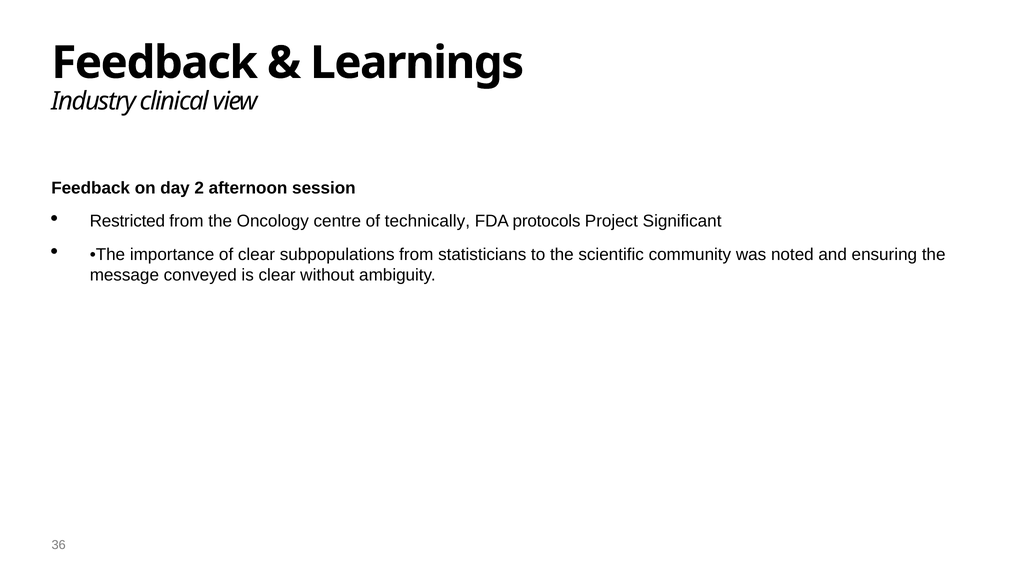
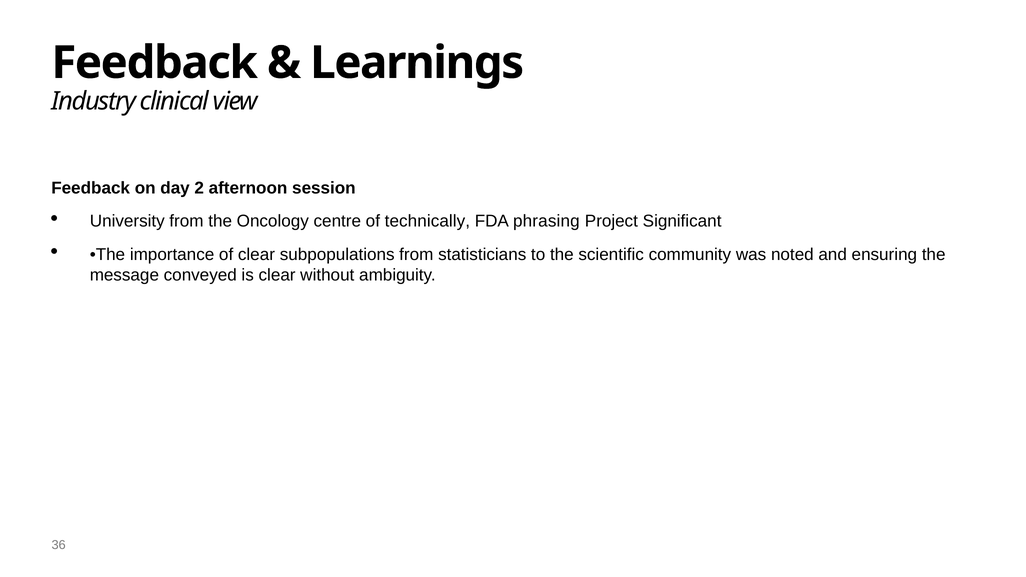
Restricted: Restricted -> University
protocols: protocols -> phrasing
